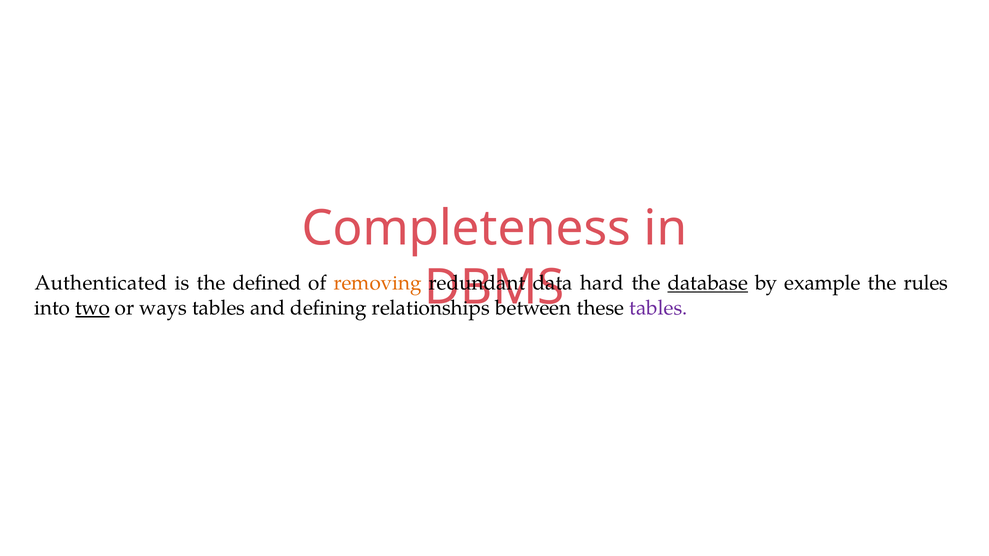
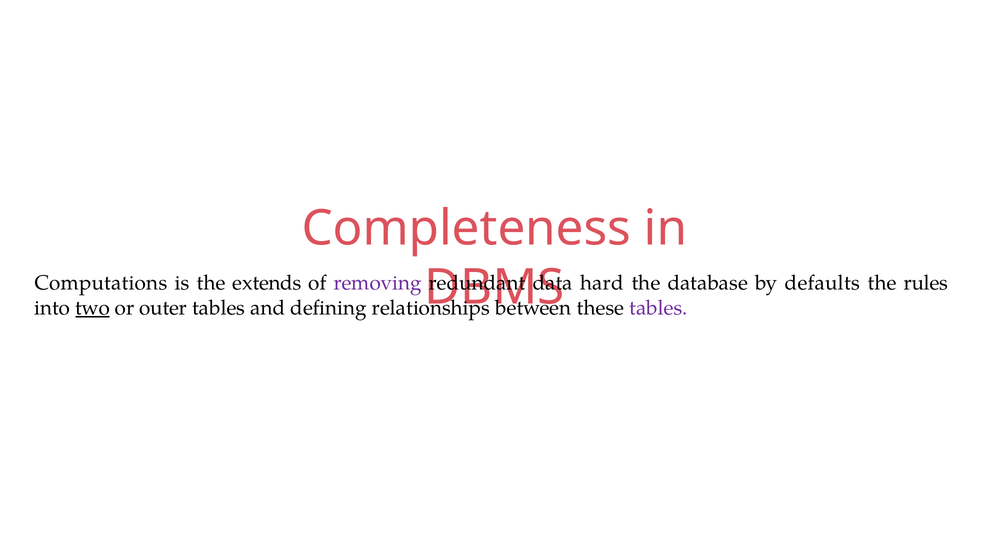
Authenticated: Authenticated -> Computations
defined: defined -> extends
removing colour: orange -> purple
database underline: present -> none
example: example -> defaults
ways: ways -> outer
